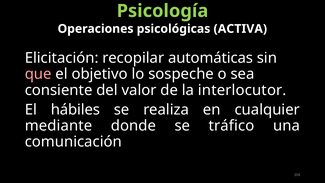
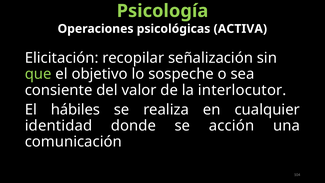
automáticas: automáticas -> señalización
que colour: pink -> light green
mediante: mediante -> identidad
tráfico: tráfico -> acción
